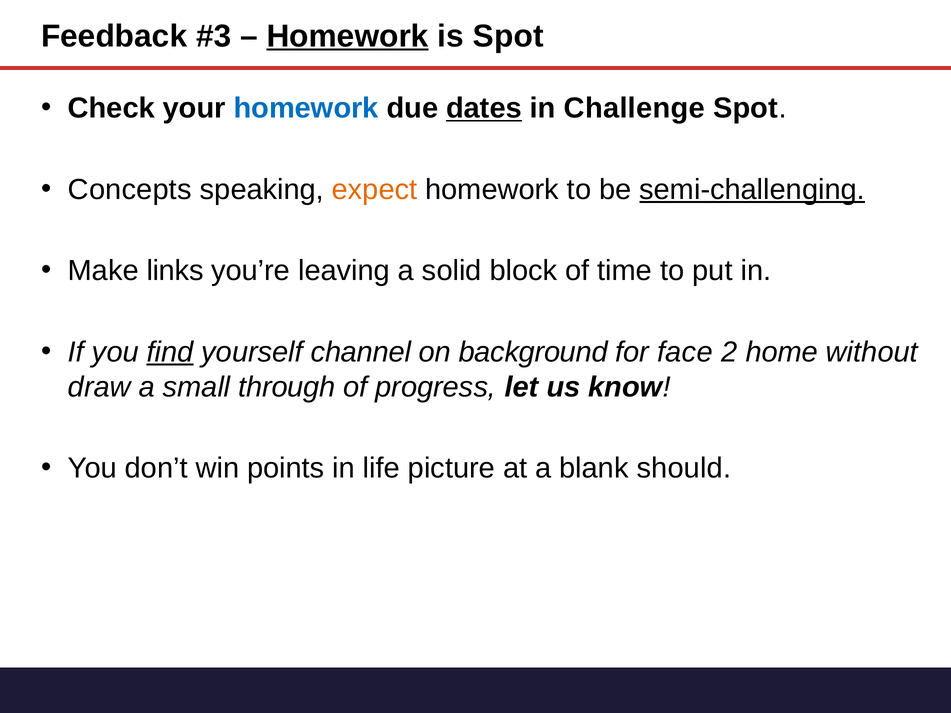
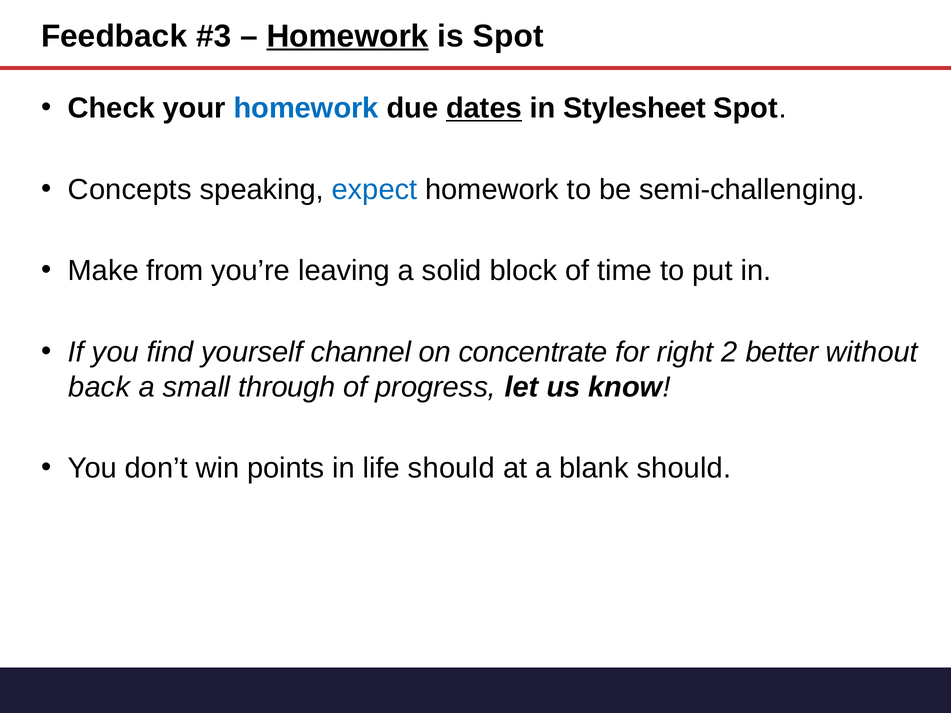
Challenge: Challenge -> Stylesheet
expect colour: orange -> blue
semi-challenging underline: present -> none
links: links -> from
find underline: present -> none
background: background -> concentrate
face: face -> right
home: home -> better
draw: draw -> back
life picture: picture -> should
